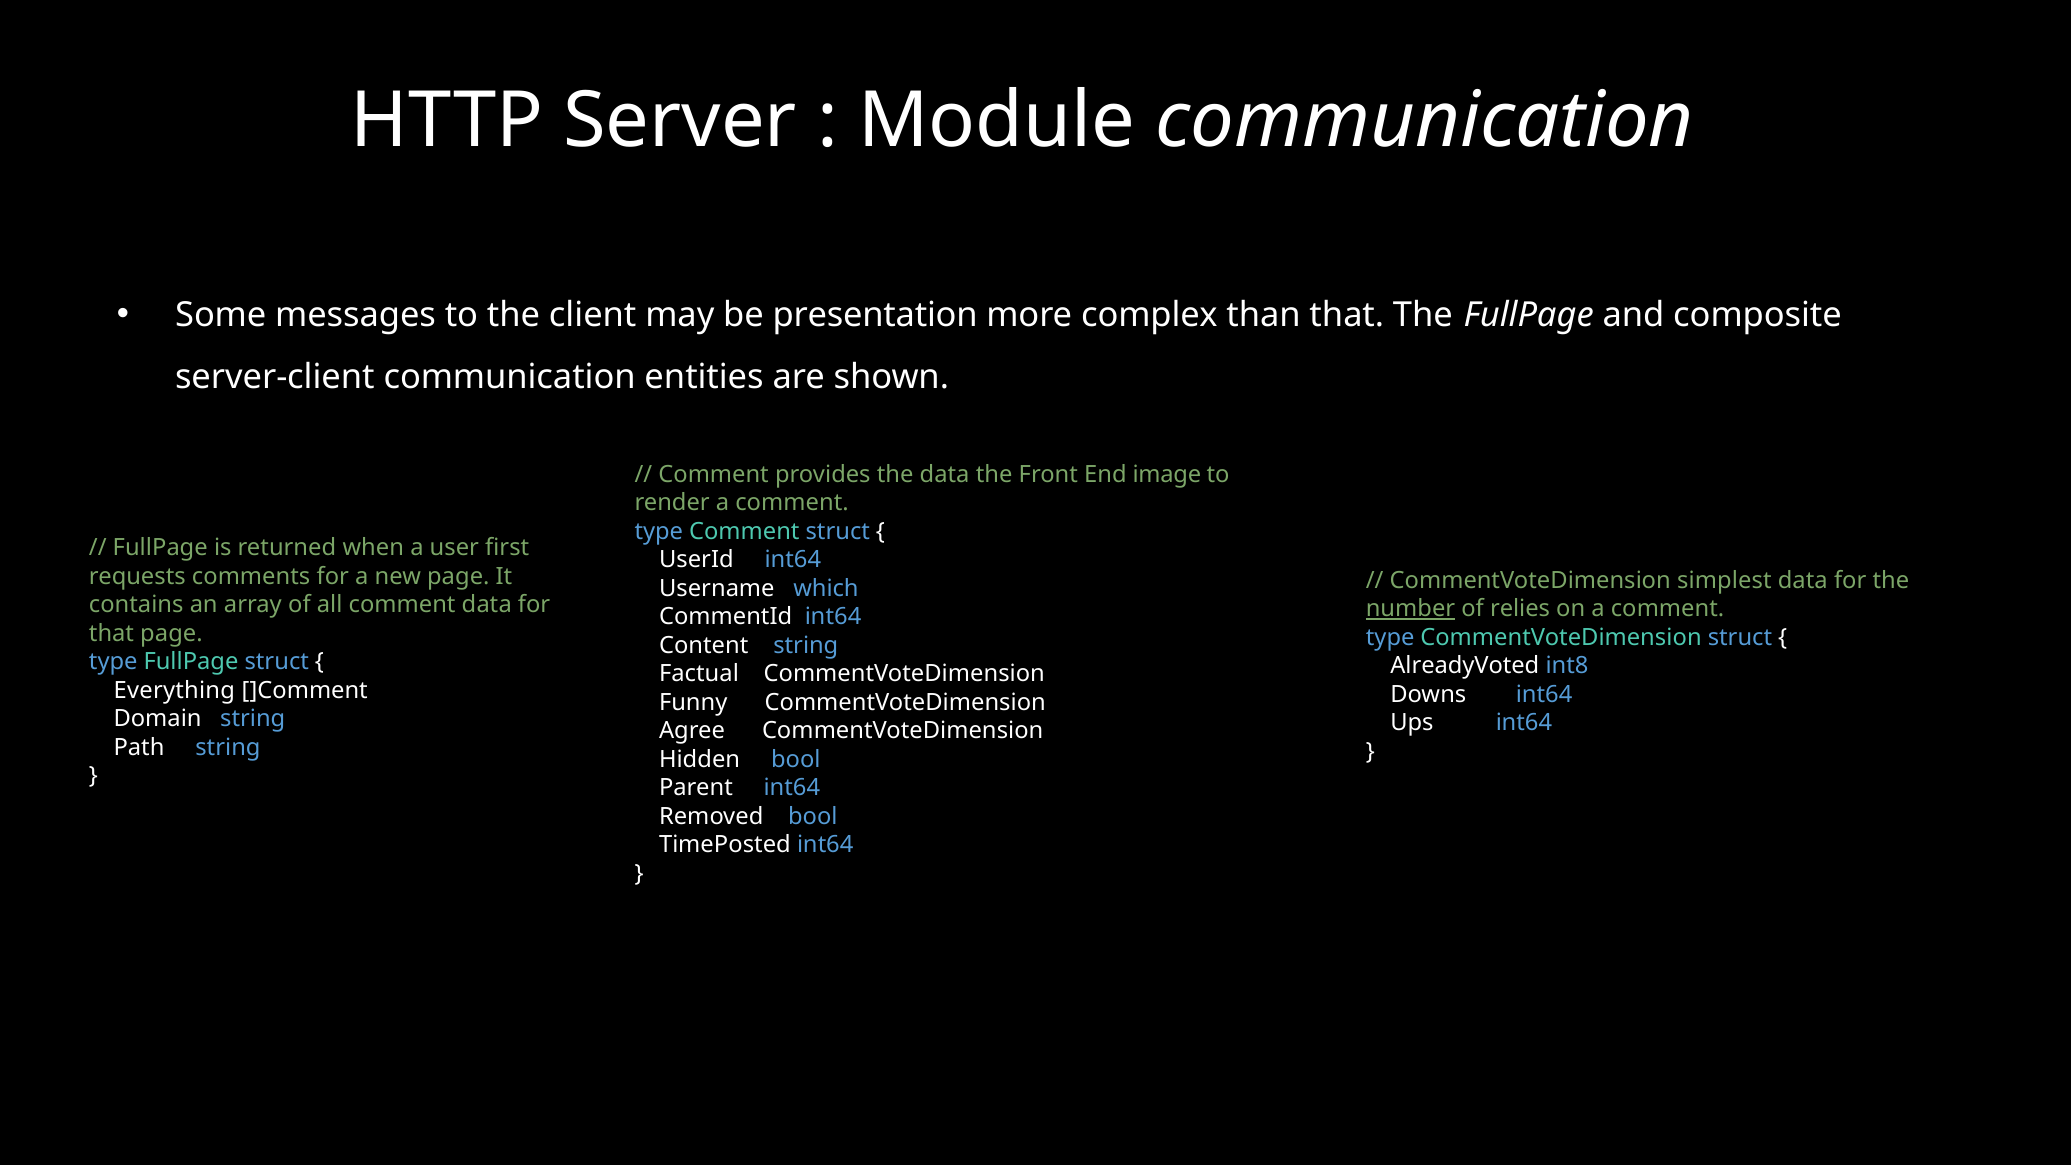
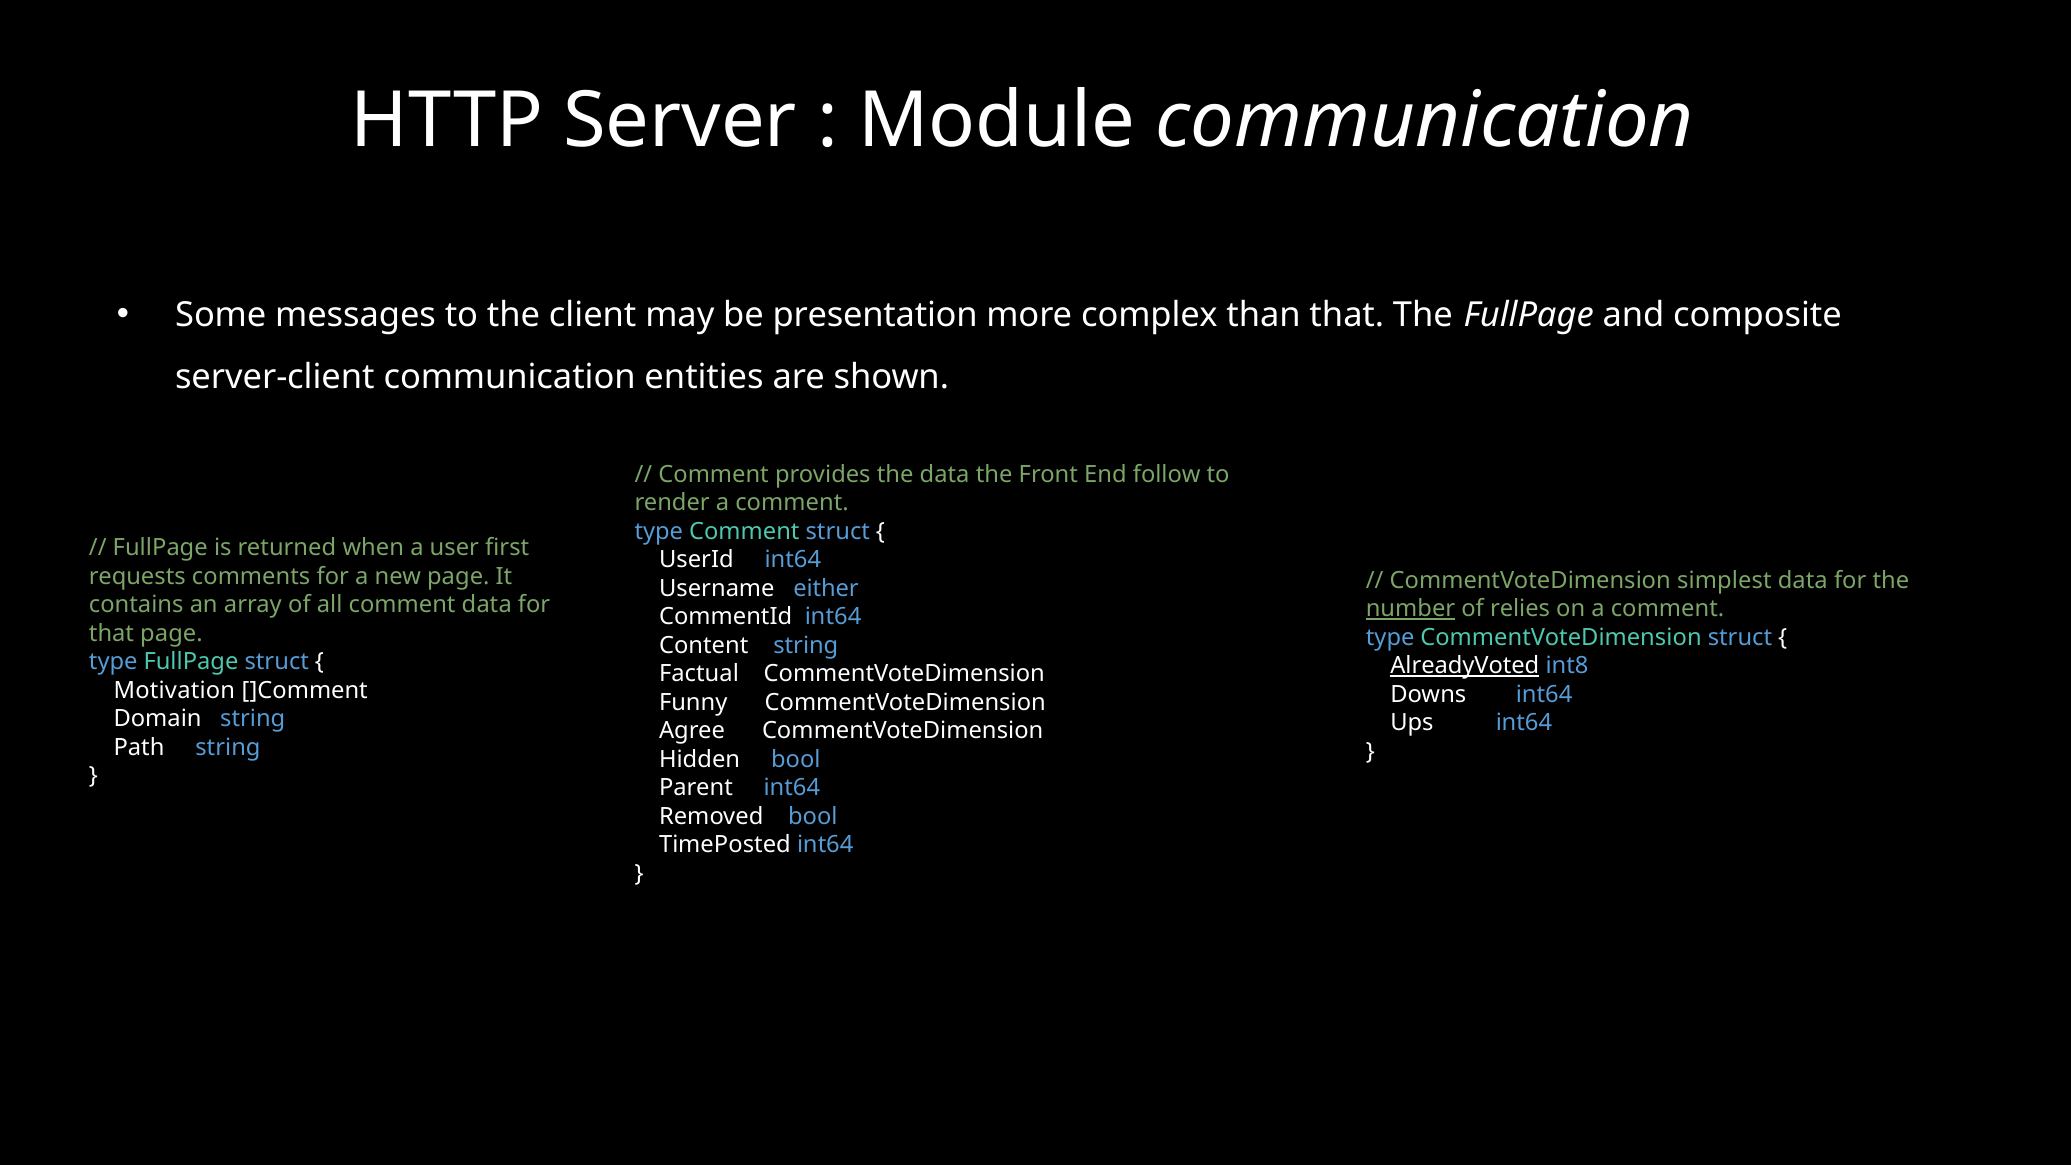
image: image -> follow
which: which -> either
AlreadyVoted underline: none -> present
Everything: Everything -> Motivation
